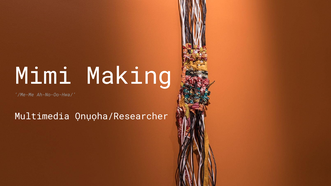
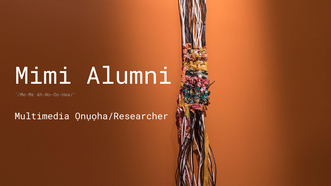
Making: Making -> Alumni
